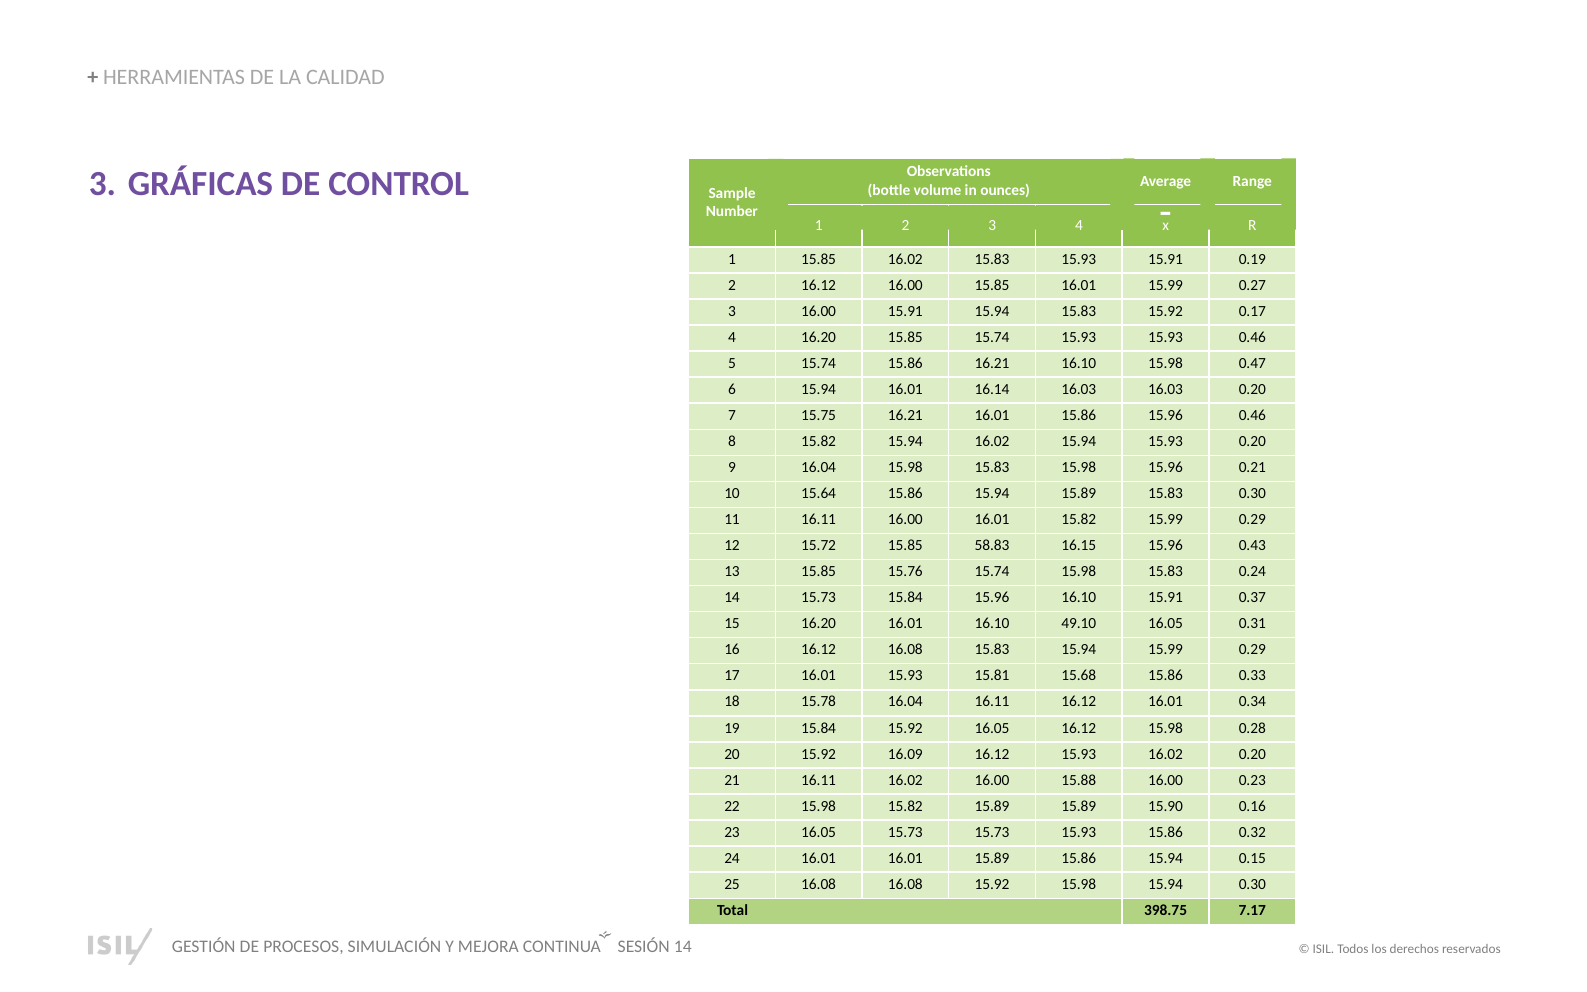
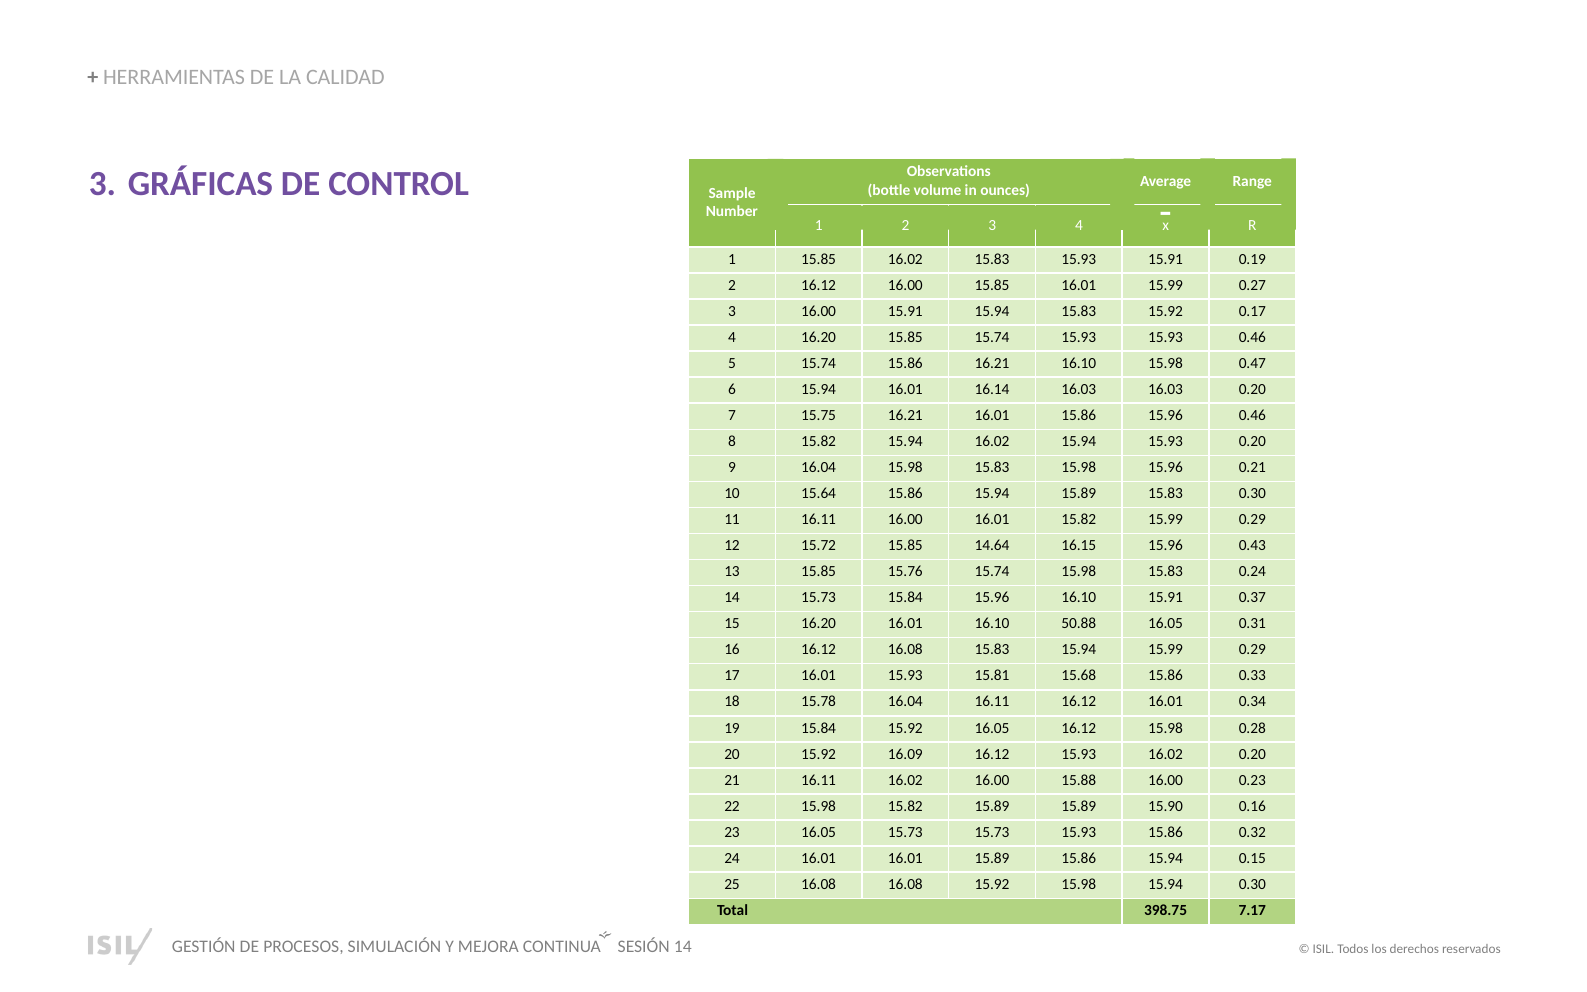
58.83: 58.83 -> 14.64
49.10: 49.10 -> 50.88
